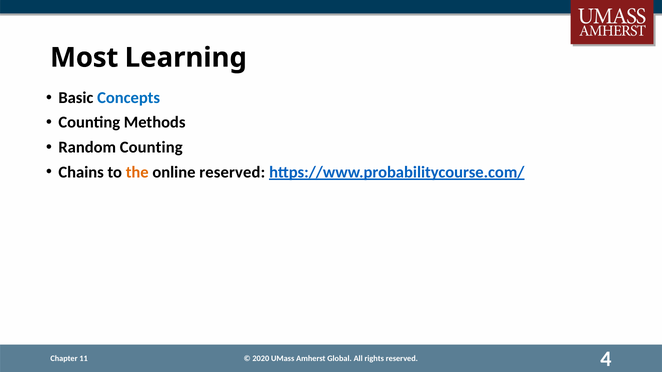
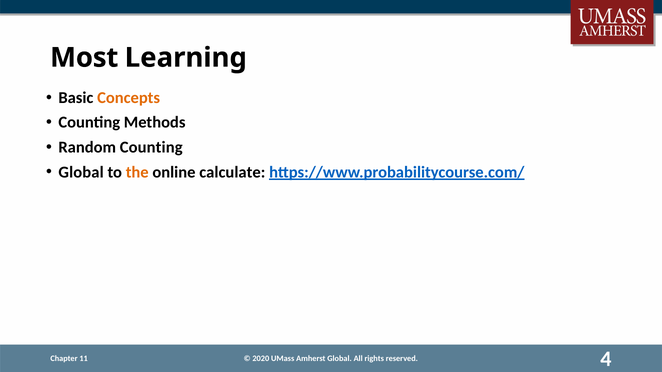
Concepts colour: blue -> orange
Chains at (81, 172): Chains -> Global
online reserved: reserved -> calculate
